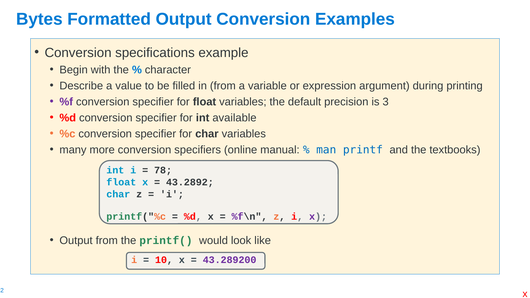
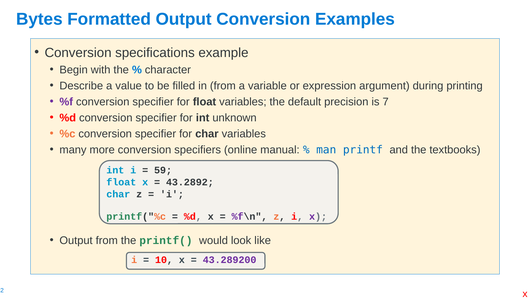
3: 3 -> 7
available: available -> unknown
78: 78 -> 59
